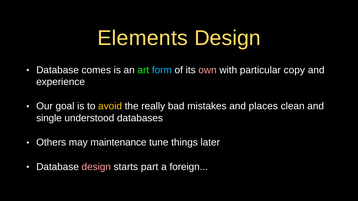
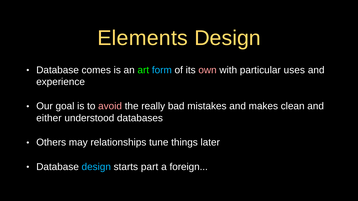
copy: copy -> uses
avoid colour: yellow -> pink
places: places -> makes
single: single -> either
maintenance: maintenance -> relationships
design at (96, 167) colour: pink -> light blue
